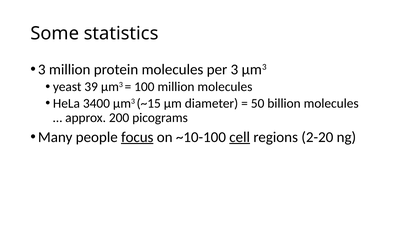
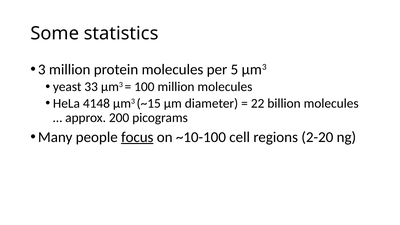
per 3: 3 -> 5
39: 39 -> 33
3400: 3400 -> 4148
50: 50 -> 22
cell underline: present -> none
